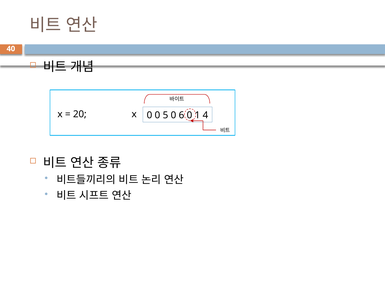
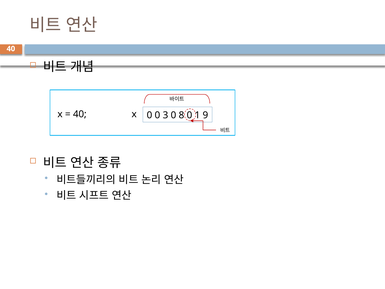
20 at (80, 114): 20 -> 40
5: 5 -> 3
6: 6 -> 8
4: 4 -> 9
